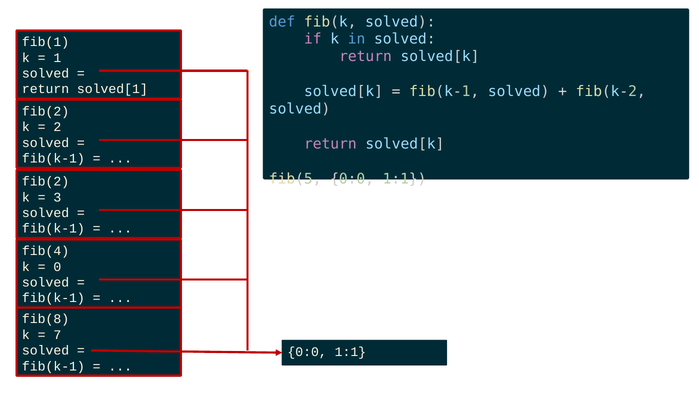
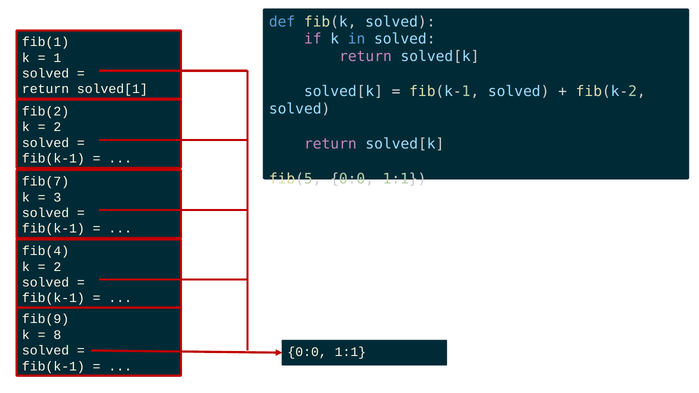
fib(2 at (46, 182): fib(2 -> fib(7
0 at (57, 267): 0 -> 2
fib(8: fib(8 -> fib(9
7: 7 -> 8
